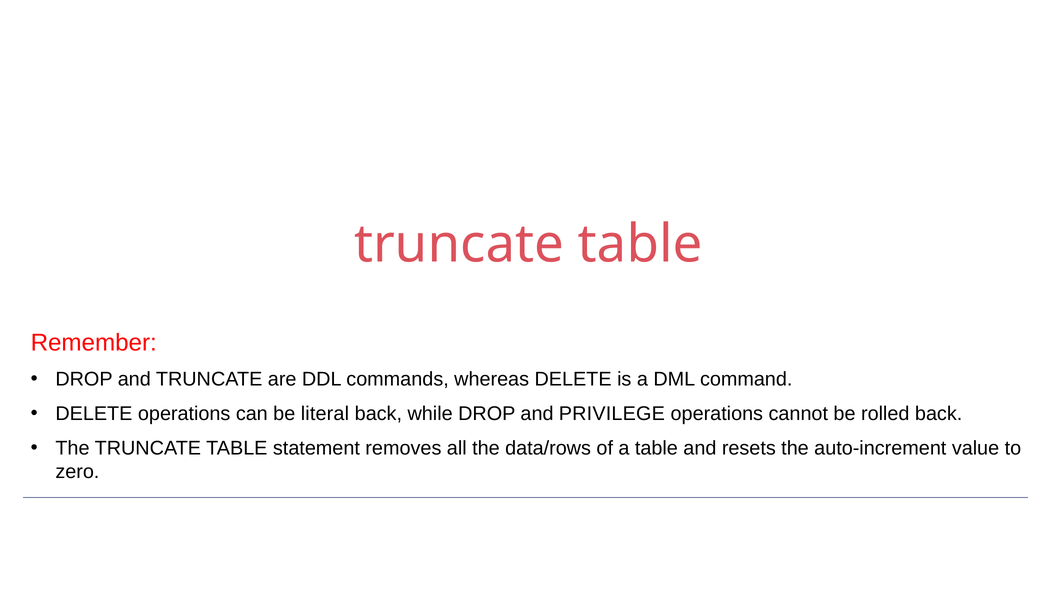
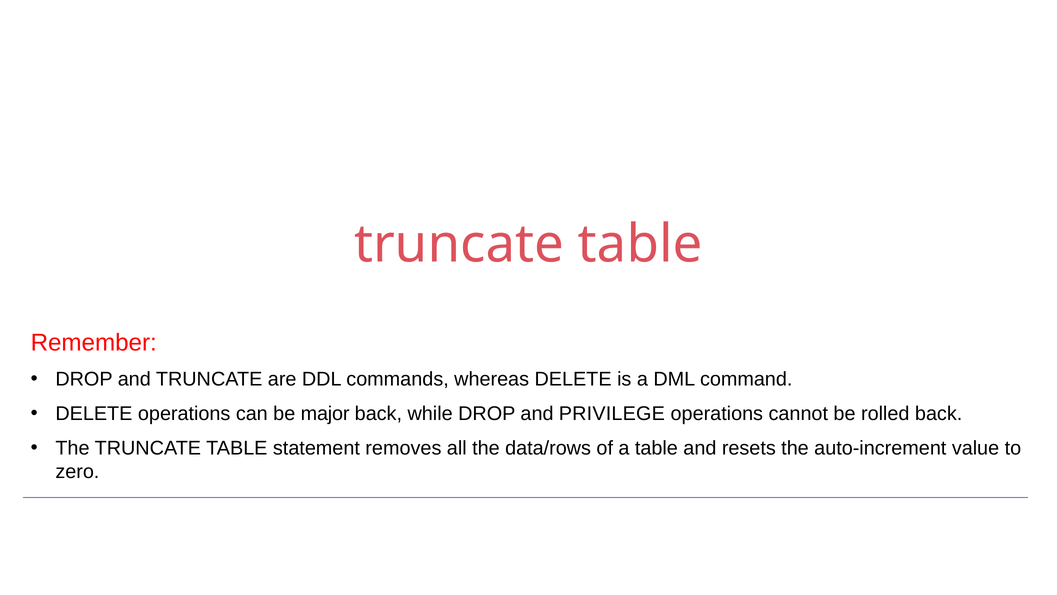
literal: literal -> major
